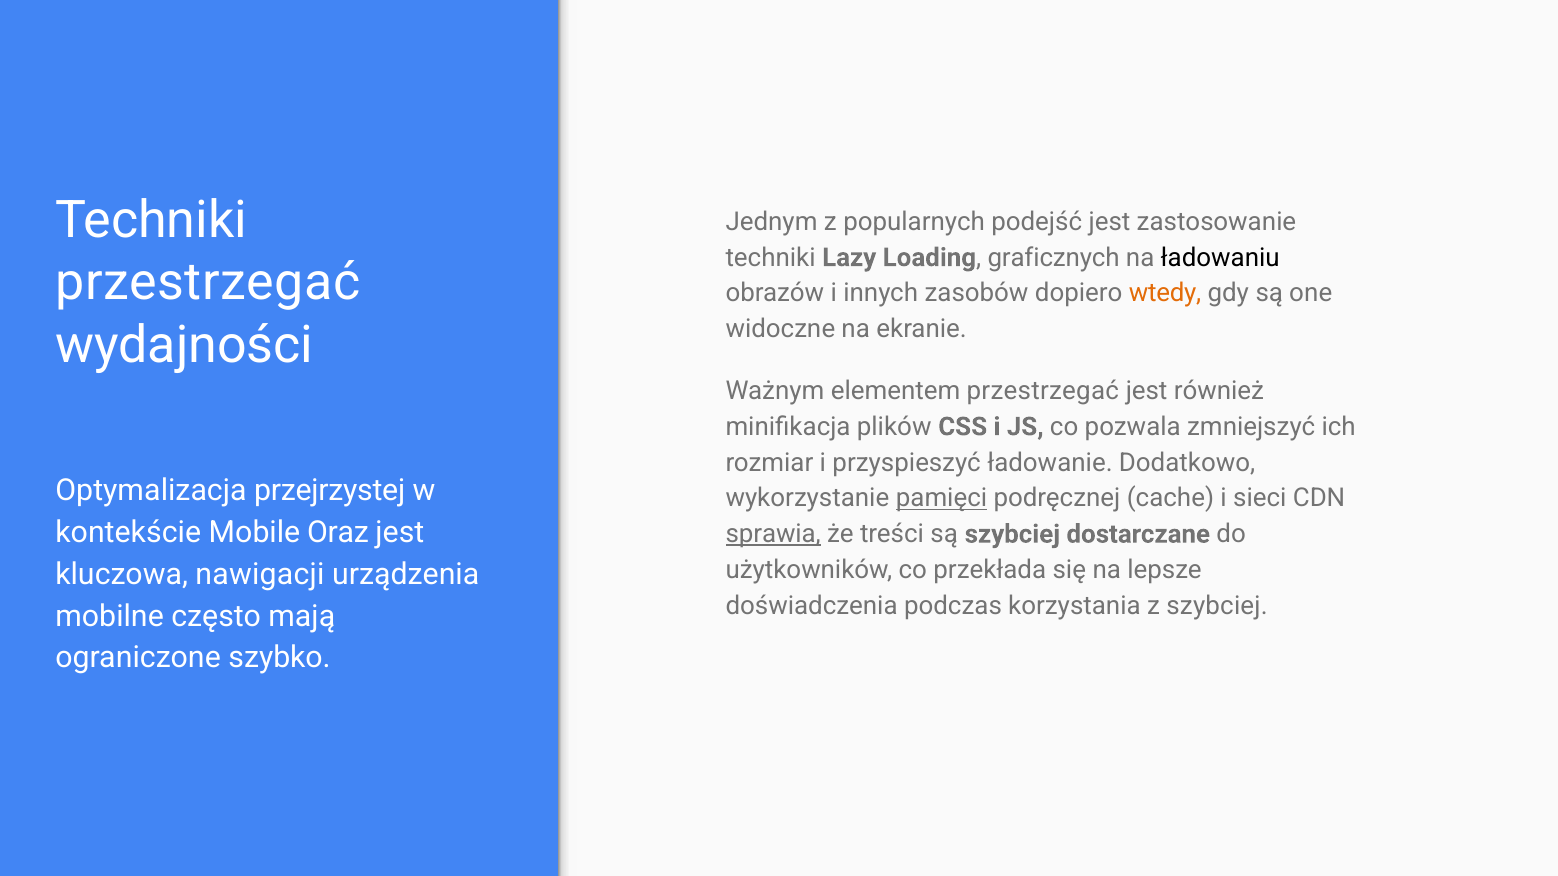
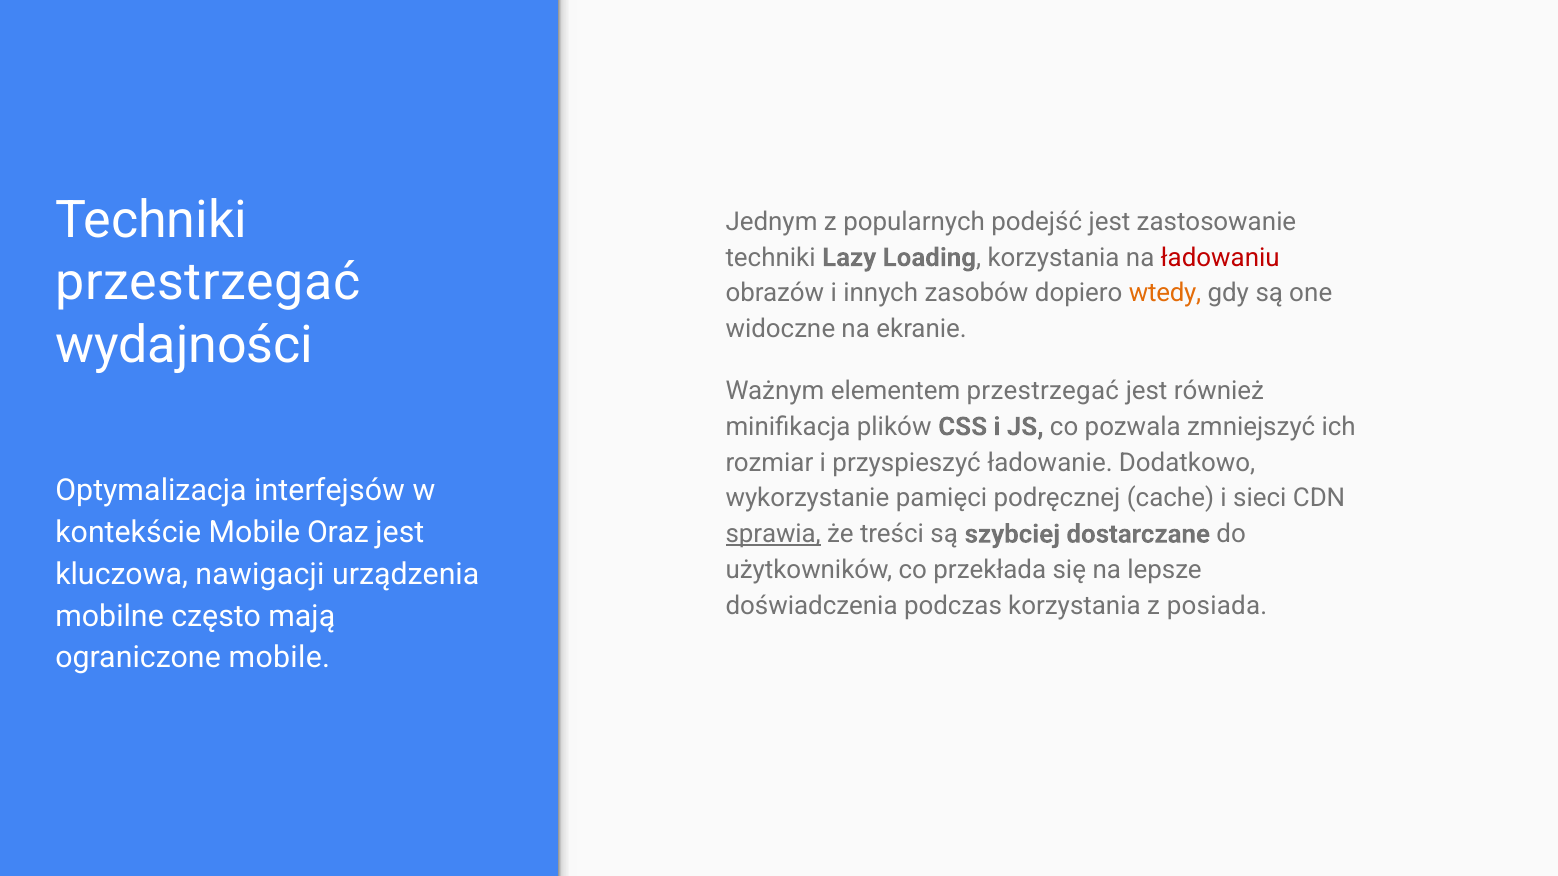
Loading graficznych: graficznych -> korzystania
ładowaniu colour: black -> red
przejrzystej: przejrzystej -> interfejsów
pamięci underline: present -> none
z szybciej: szybciej -> posiada
ograniczone szybko: szybko -> mobile
